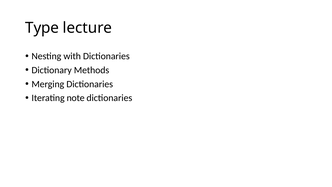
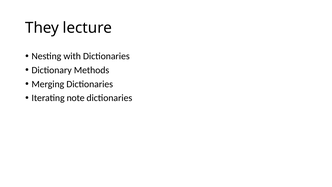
Type: Type -> They
